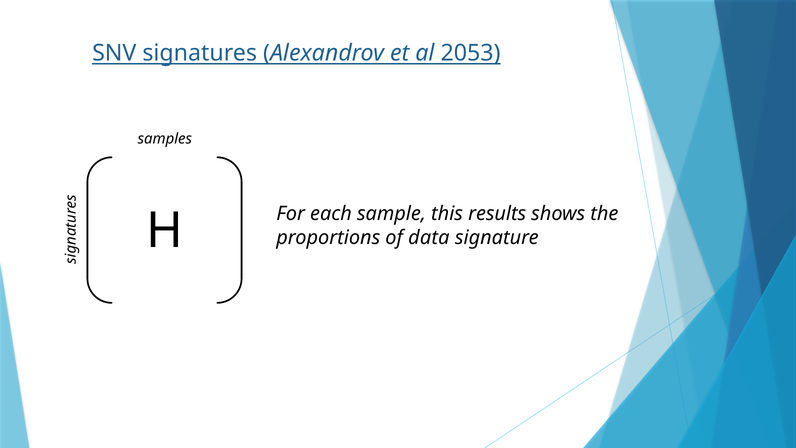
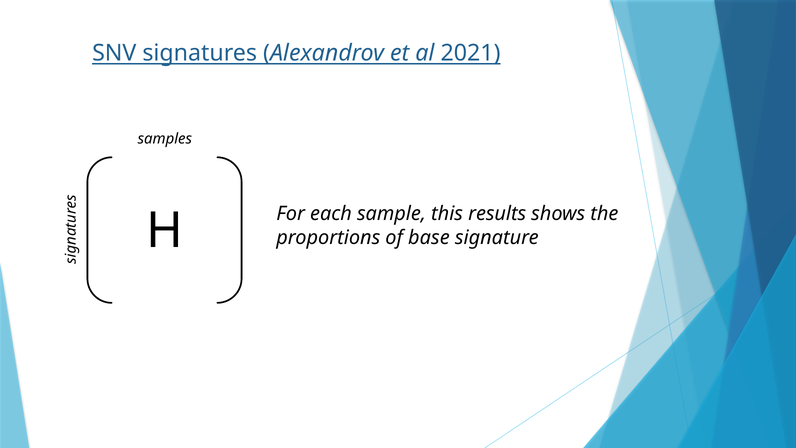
2053: 2053 -> 2021
data: data -> base
